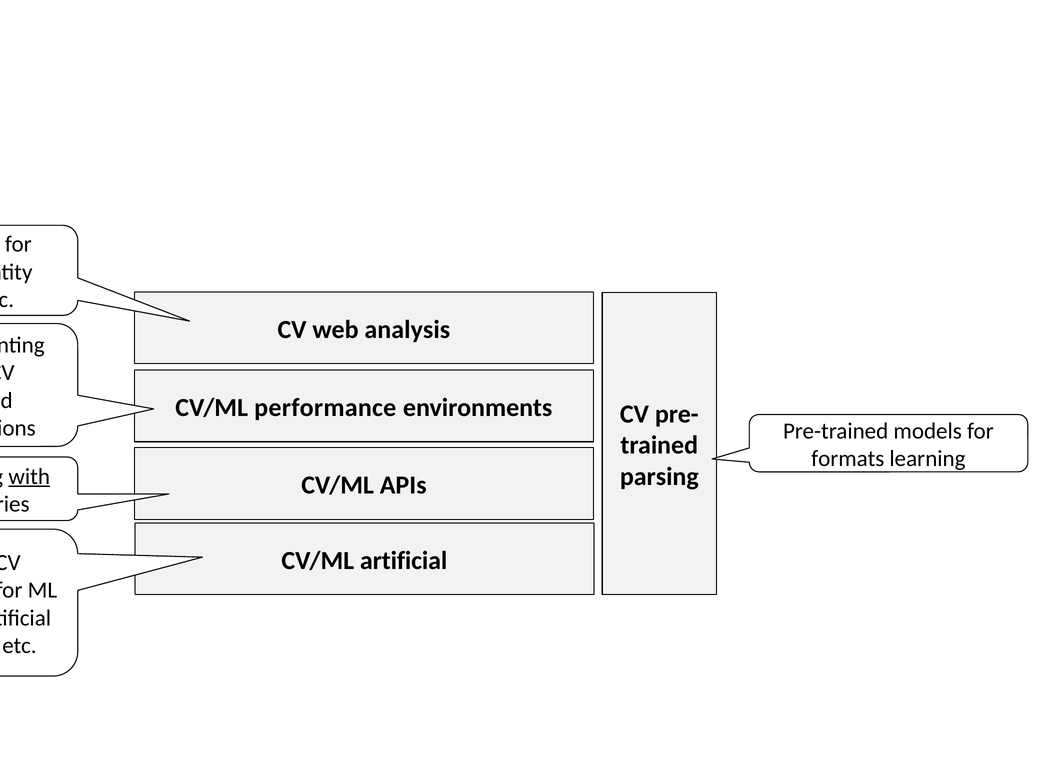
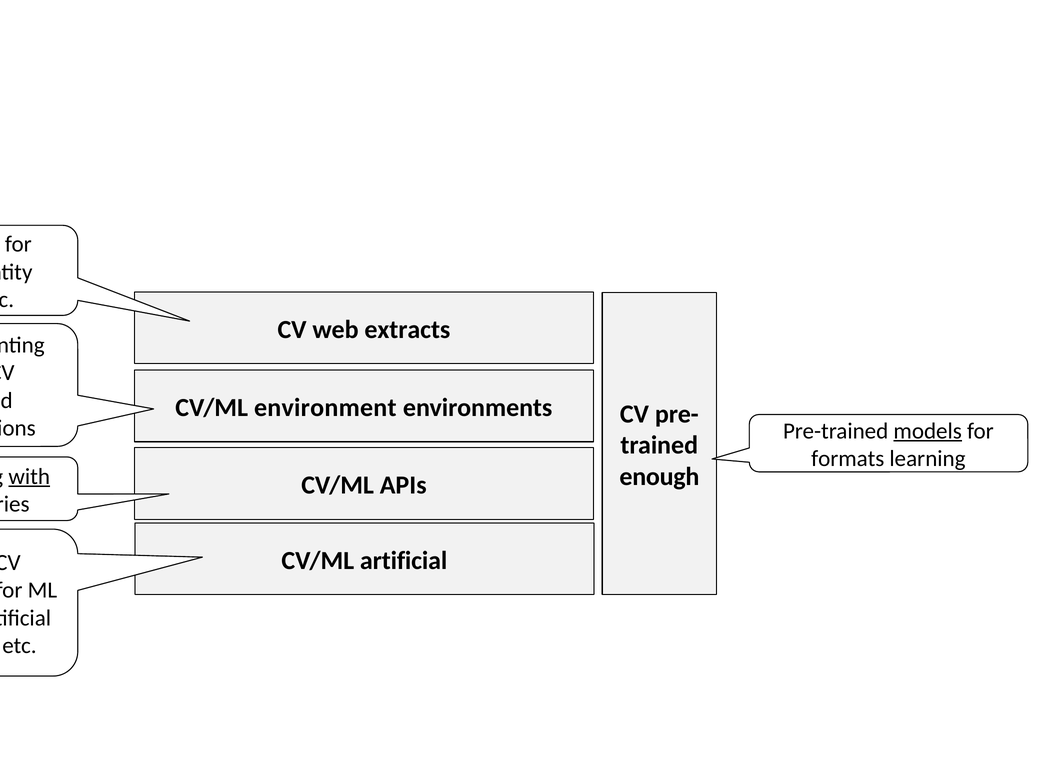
analysis: analysis -> extracts
performance: performance -> environment
models underline: none -> present
parsing: parsing -> enough
